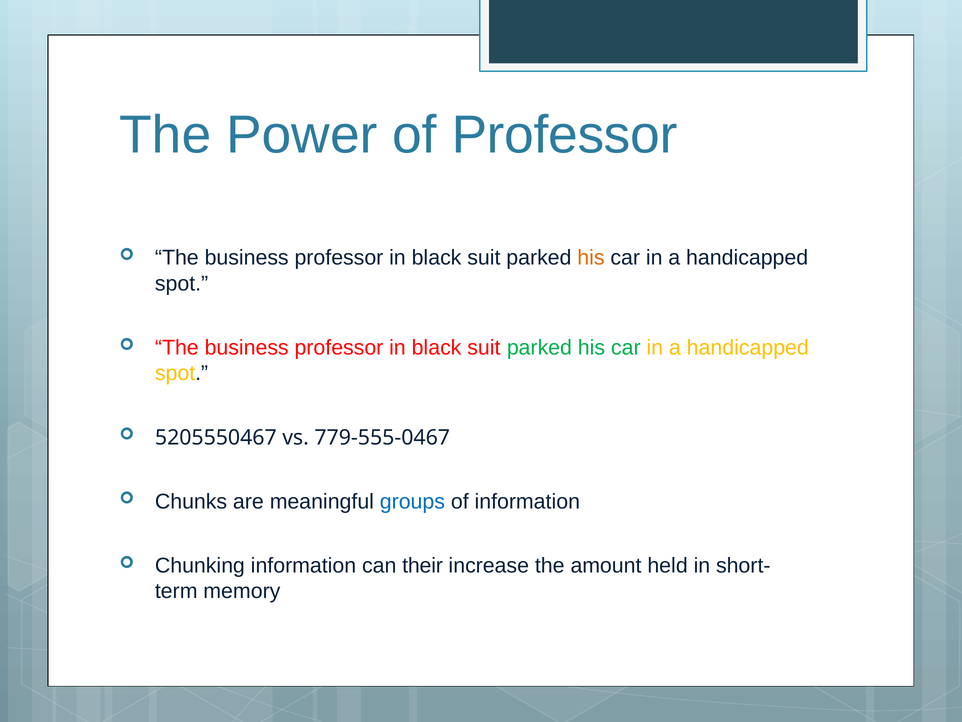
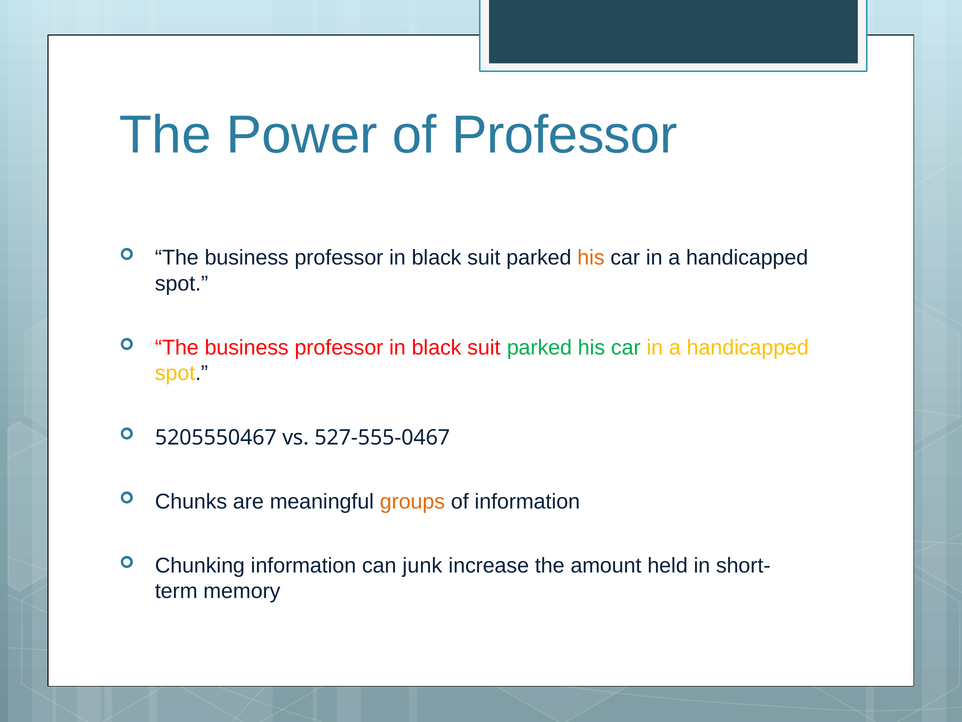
779-555-0467: 779-555-0467 -> 527-555-0467
groups colour: blue -> orange
their: their -> junk
